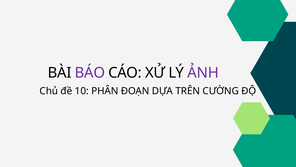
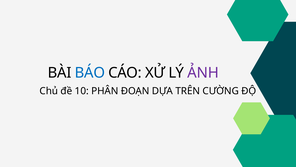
BÁO colour: purple -> blue
